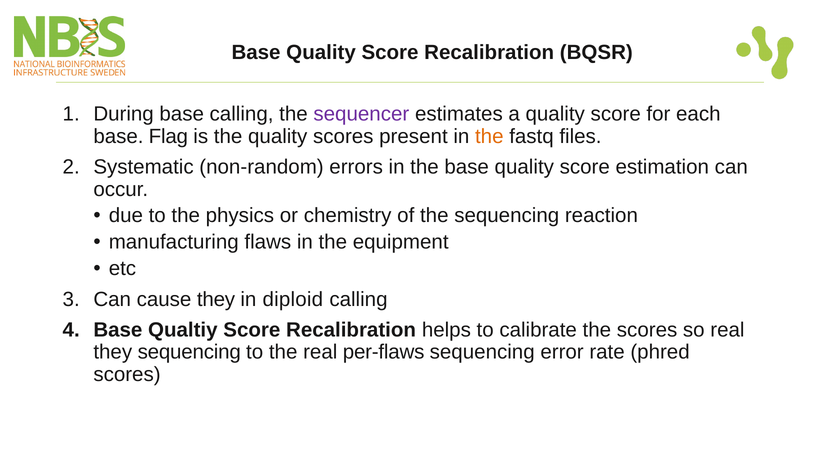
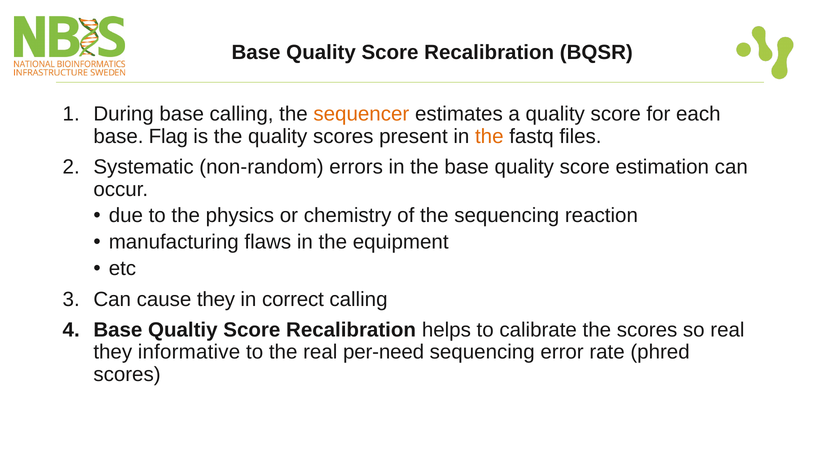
sequencer colour: purple -> orange
diploid: diploid -> correct
they sequencing: sequencing -> informative
per-flaws: per-flaws -> per-need
